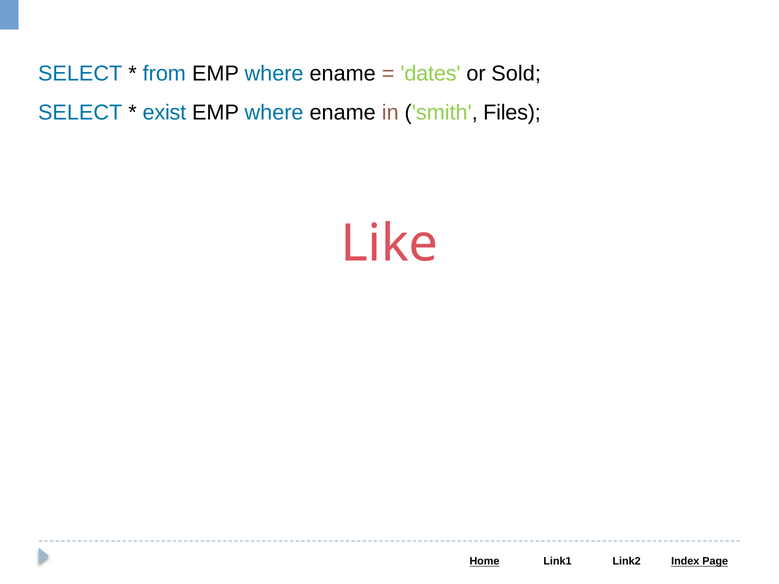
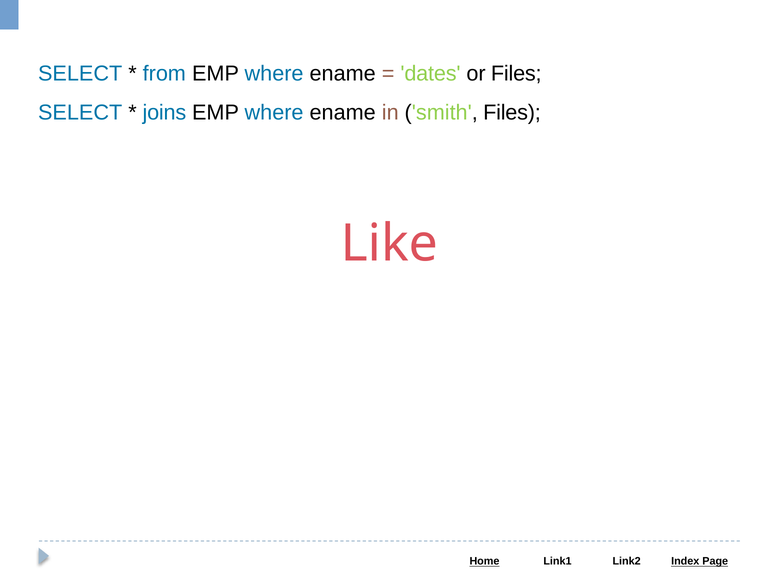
or Sold: Sold -> Files
exist: exist -> joins
